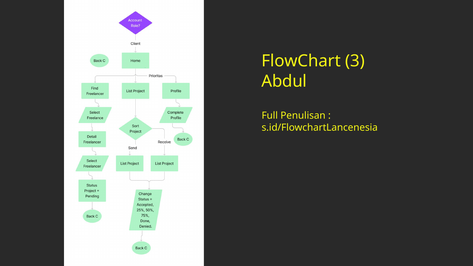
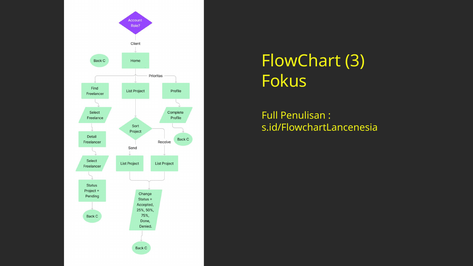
Abdul: Abdul -> Fokus
